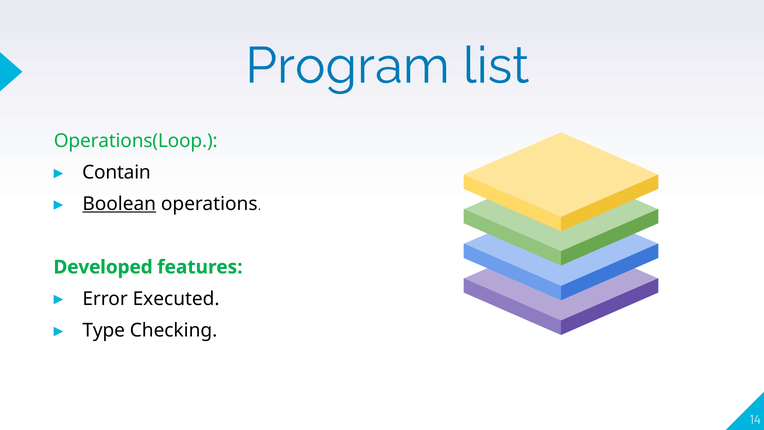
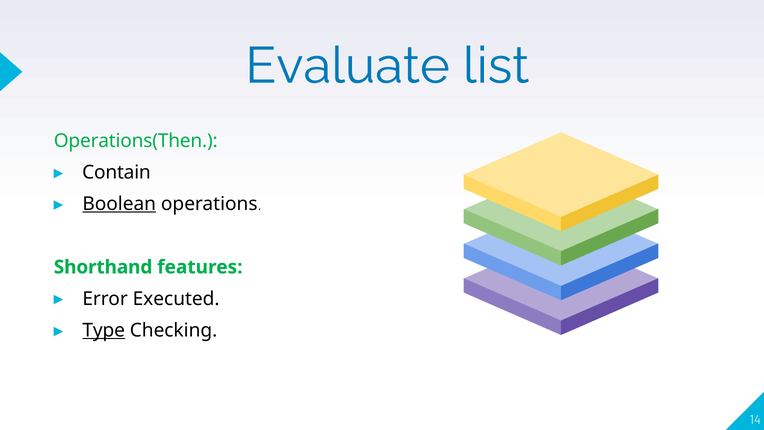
Program: Program -> Evaluate
Operations(Loop: Operations(Loop -> Operations(Then
Developed: Developed -> Shorthand
Type underline: none -> present
